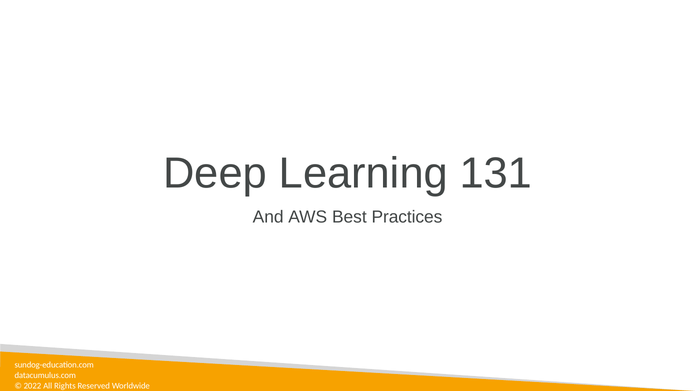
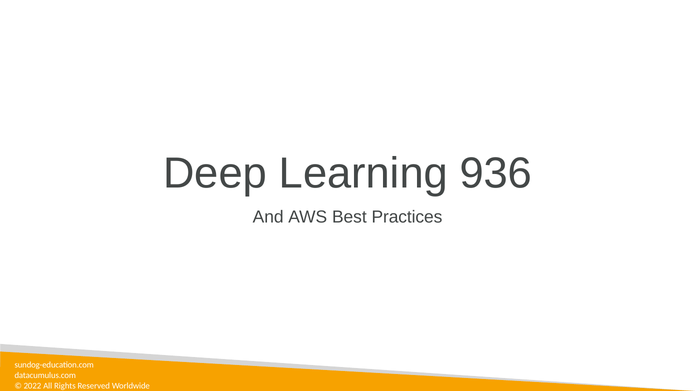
131: 131 -> 936
